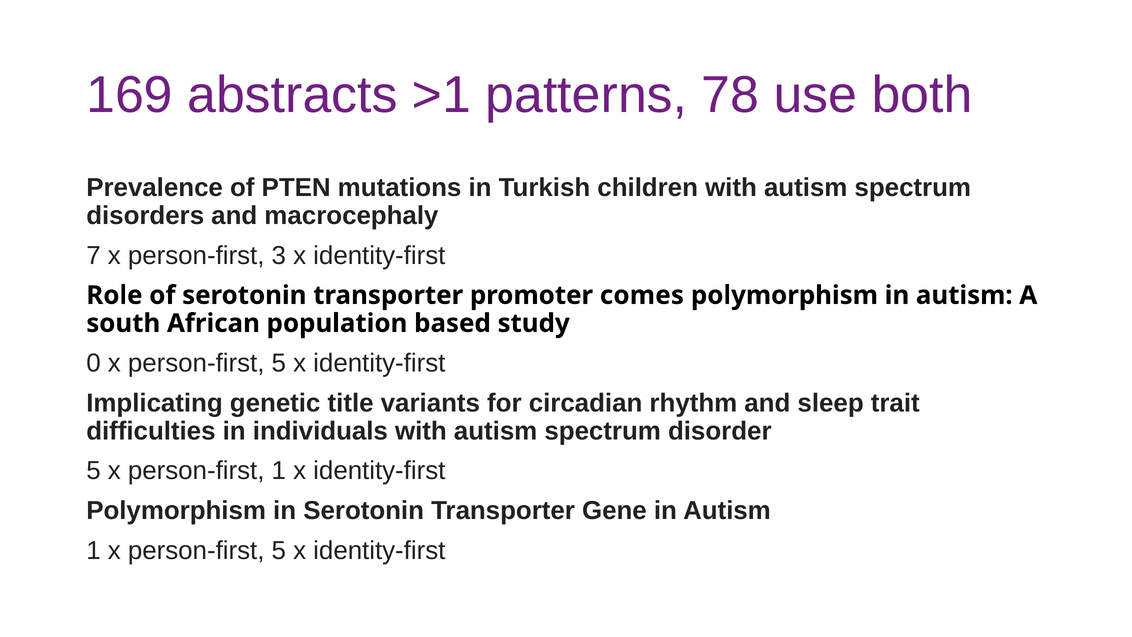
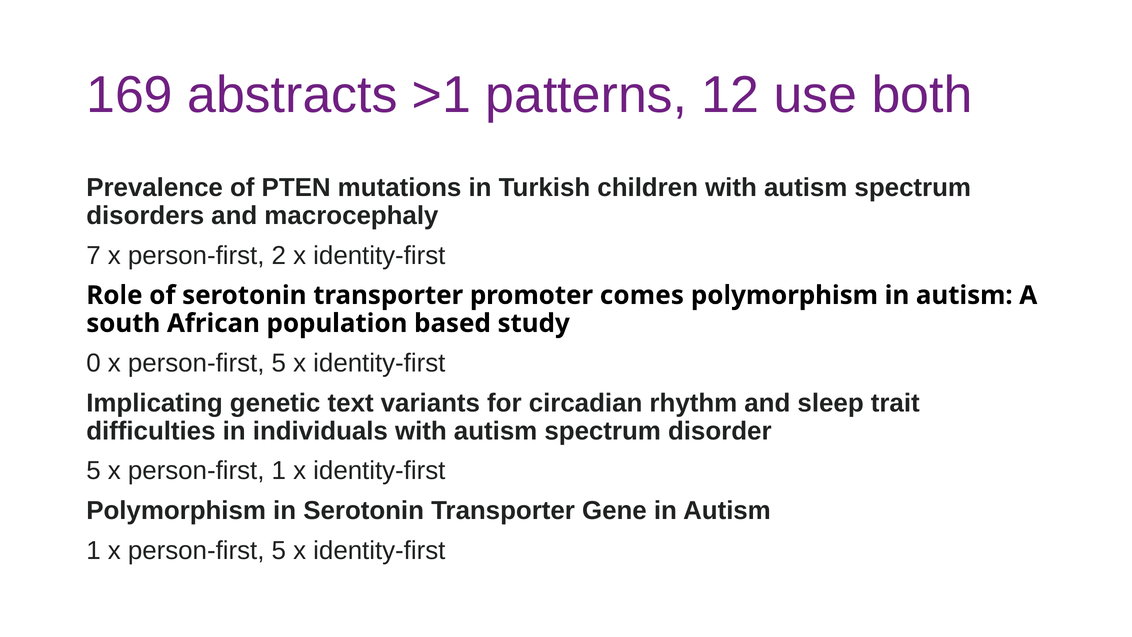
78: 78 -> 12
3: 3 -> 2
title: title -> text
